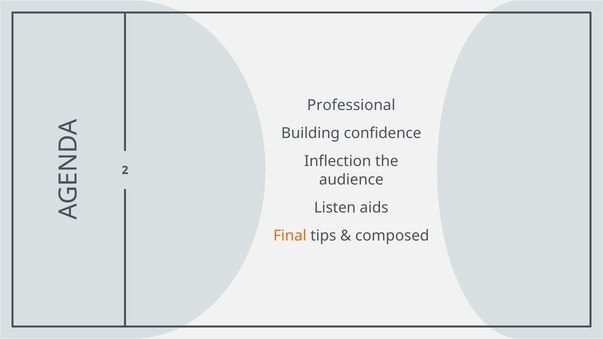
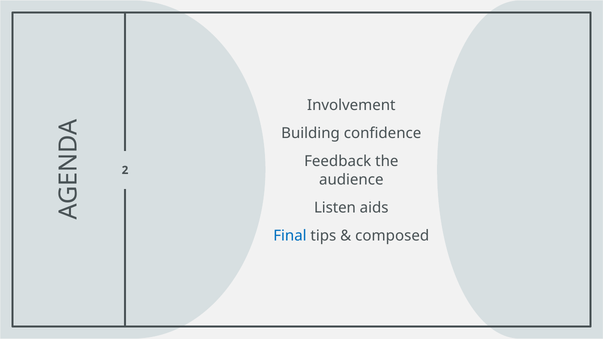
Professional: Professional -> Involvement
Inflection: Inflection -> Feedback
Final colour: orange -> blue
